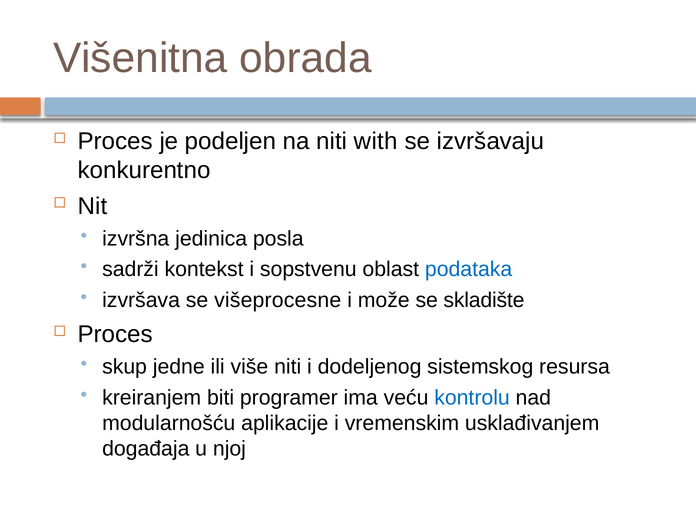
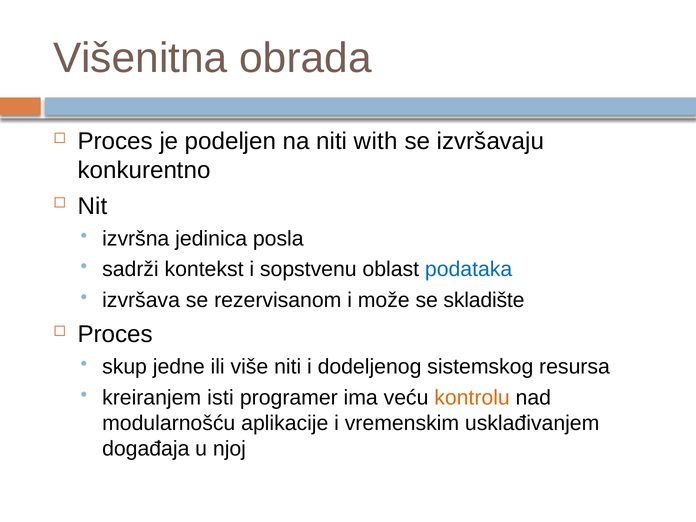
višeprocesne: višeprocesne -> rezervisanom
biti: biti -> isti
kontrolu colour: blue -> orange
